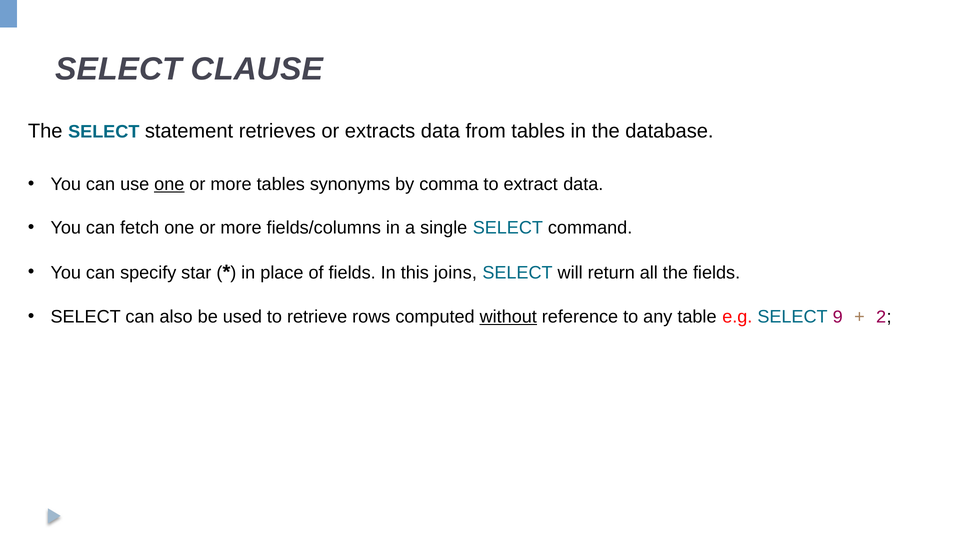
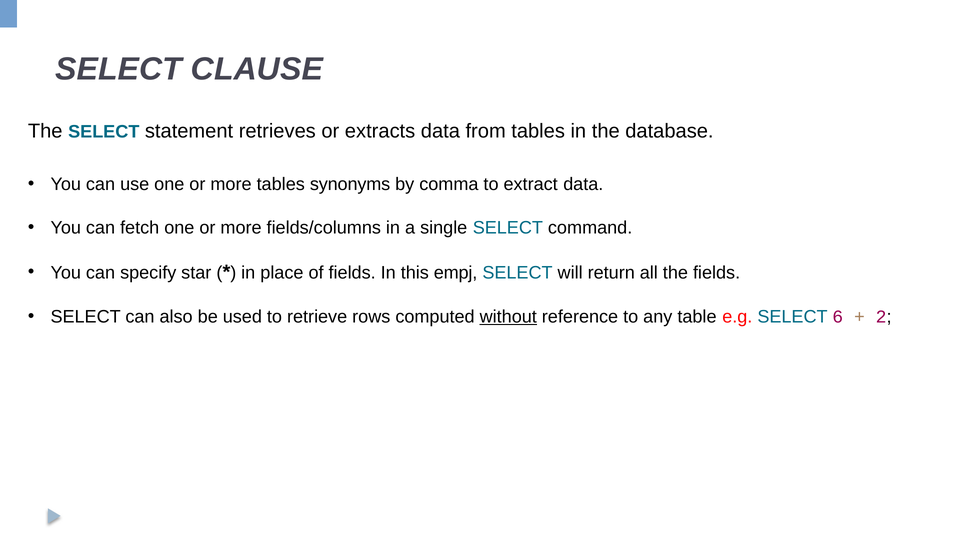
one at (169, 184) underline: present -> none
joins: joins -> empj
9: 9 -> 6
